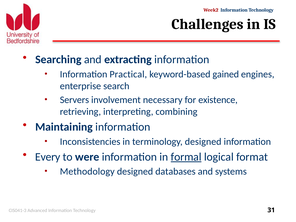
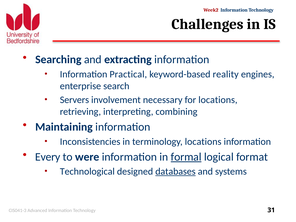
gained: gained -> reality
for existence: existence -> locations
terminology designed: designed -> locations
Methodology: Methodology -> Technological
databases underline: none -> present
